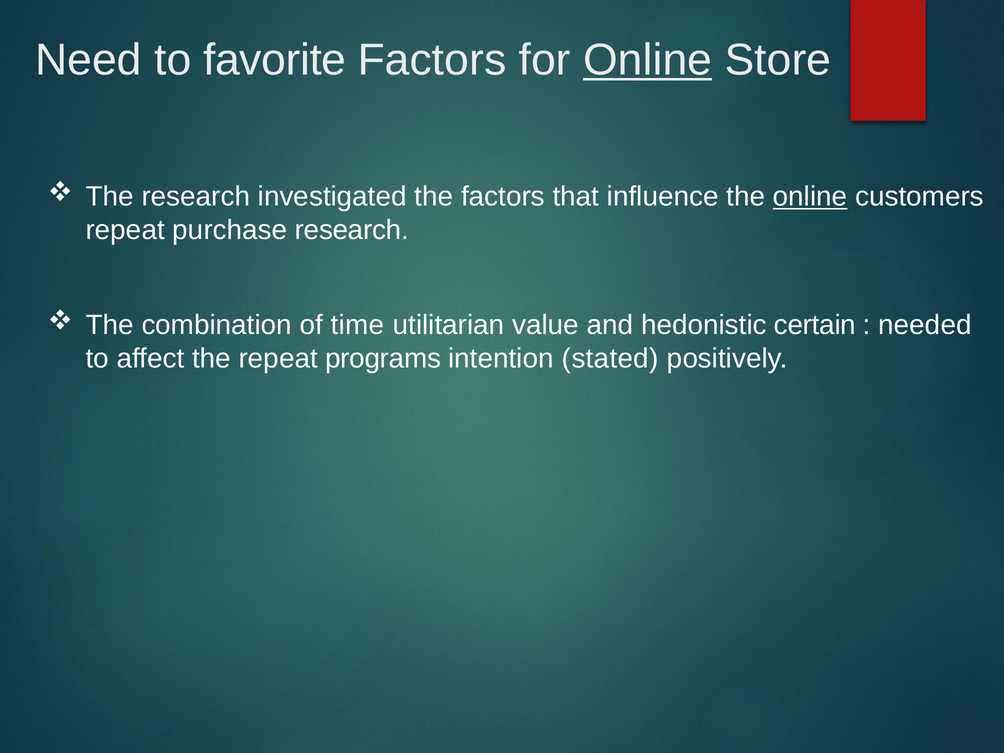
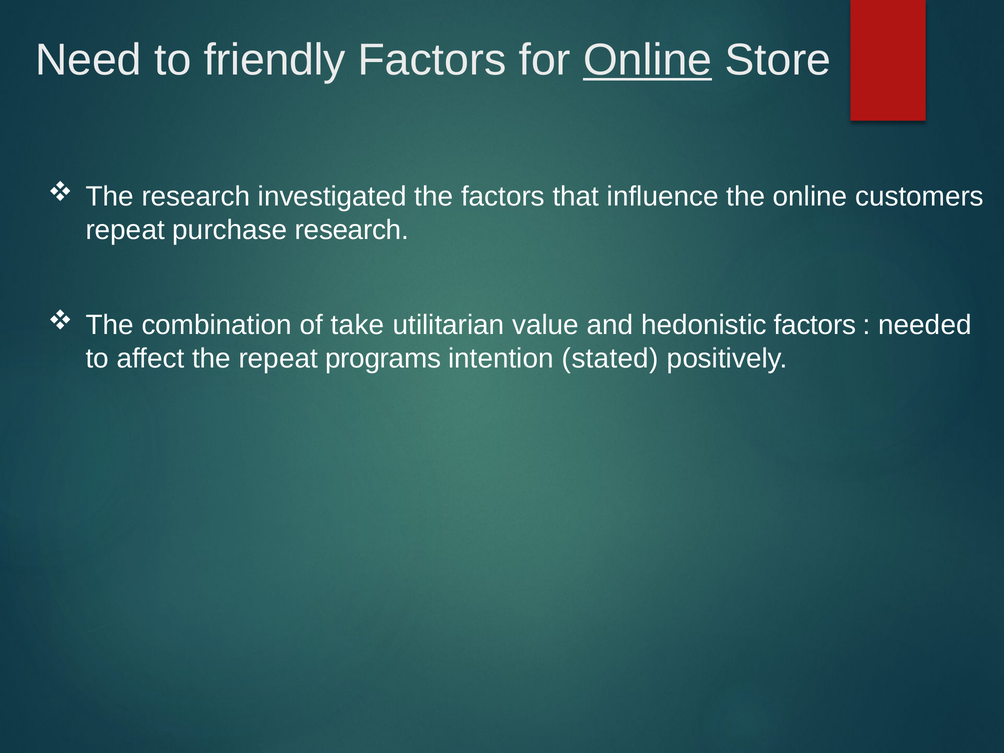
favorite: favorite -> friendly
online at (810, 197) underline: present -> none
time: time -> take
hedonistic certain: certain -> factors
